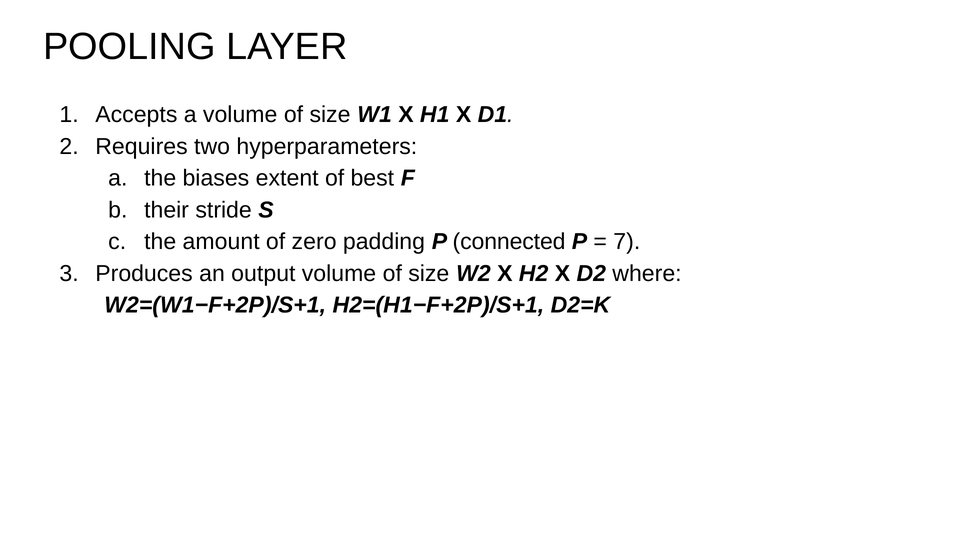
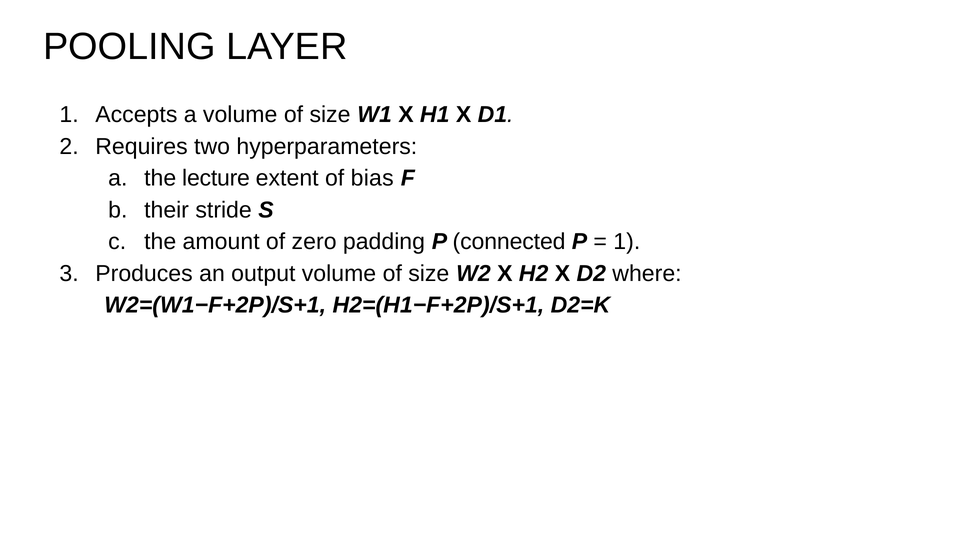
biases: biases -> lecture
best: best -> bias
7 at (627, 242): 7 -> 1
